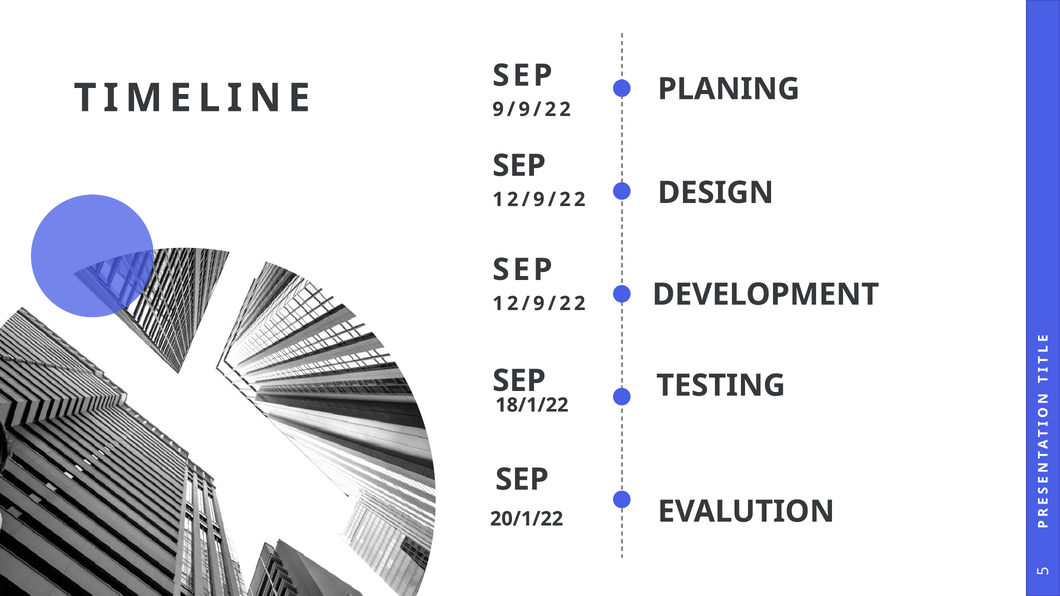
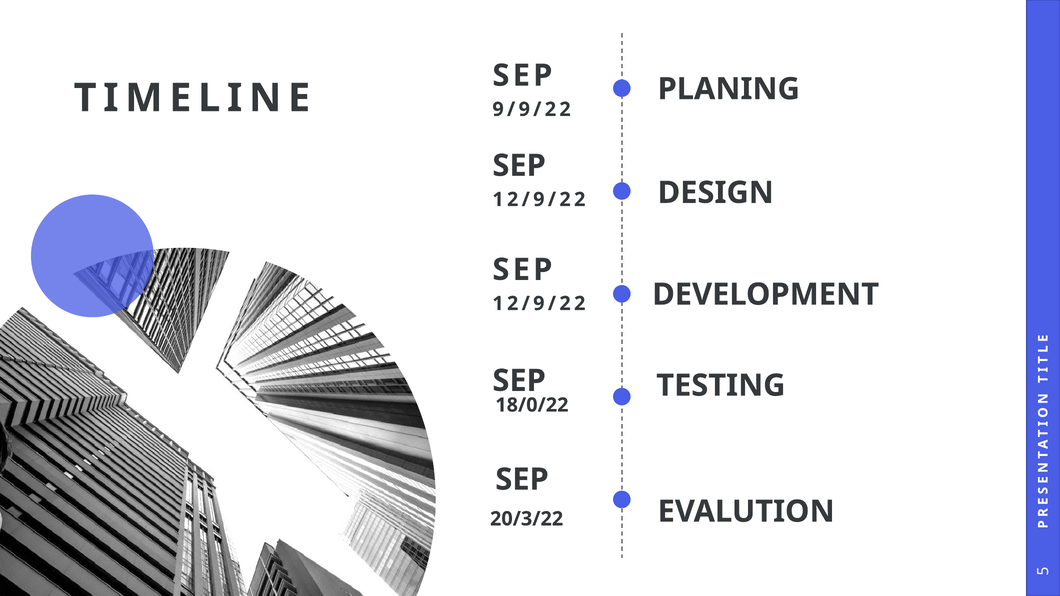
18/1/22: 18/1/22 -> 18/0/22
20/1/22: 20/1/22 -> 20/3/22
